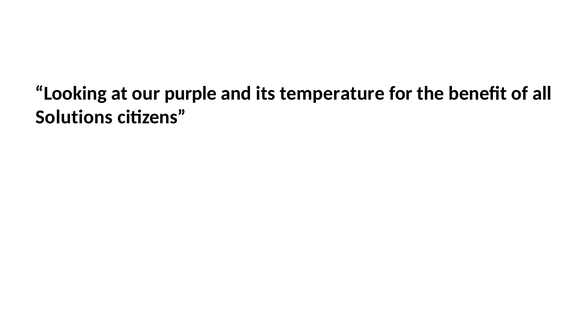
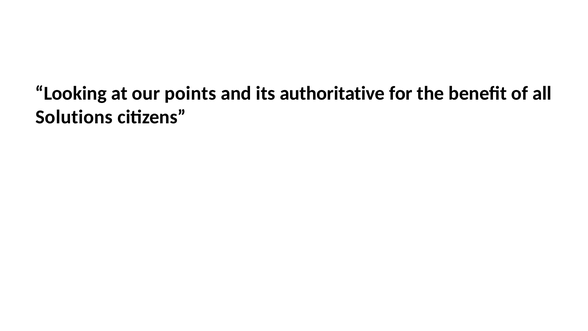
purple: purple -> points
temperature: temperature -> authoritative
